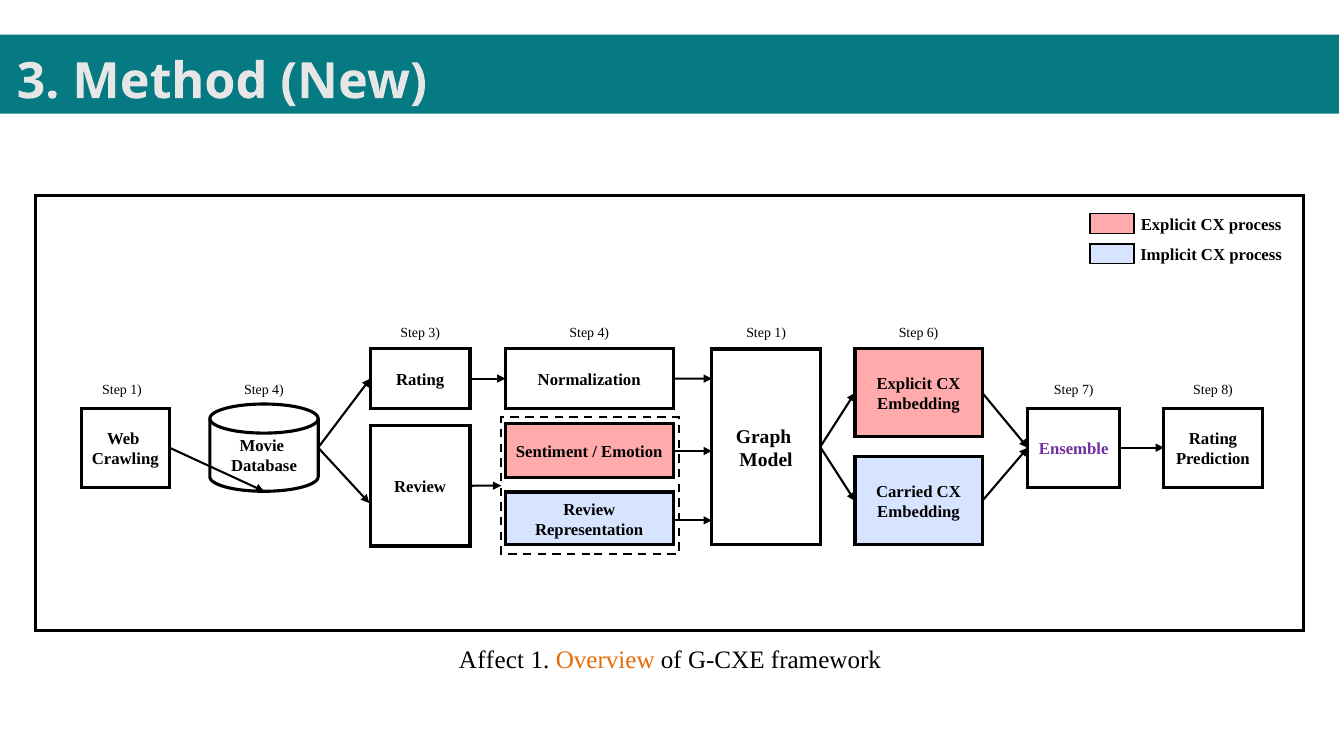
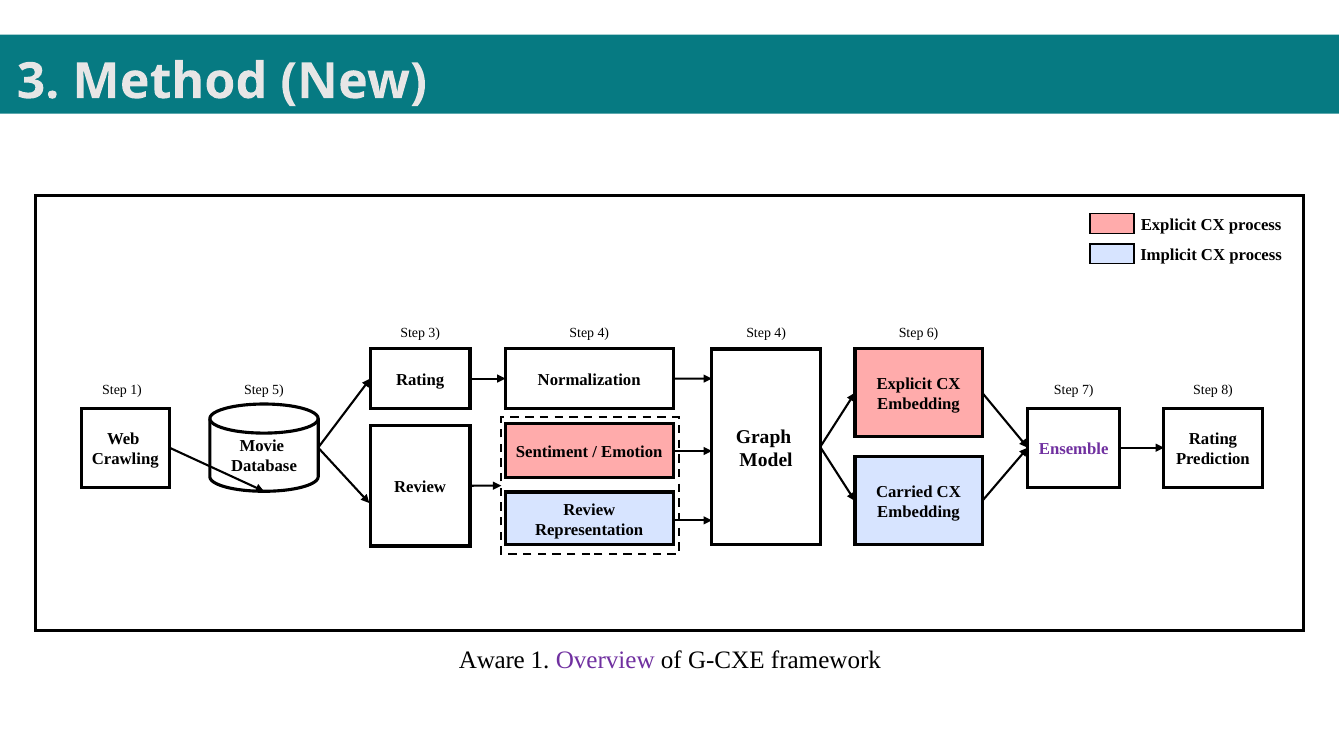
4 Step 1: 1 -> 4
1 Step 4: 4 -> 5
Affect: Affect -> Aware
Overview colour: orange -> purple
